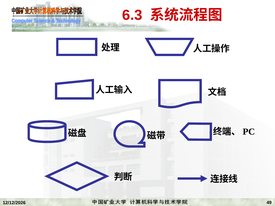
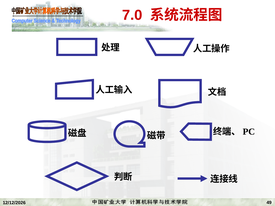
6.3: 6.3 -> 7.0
